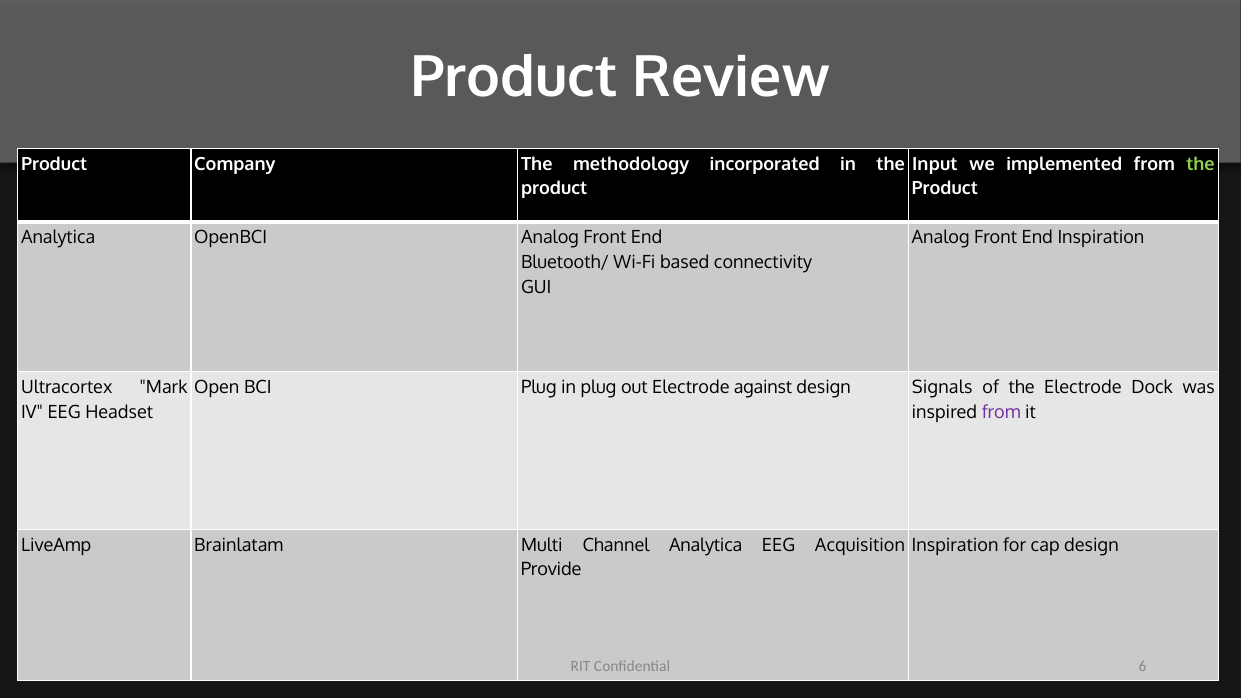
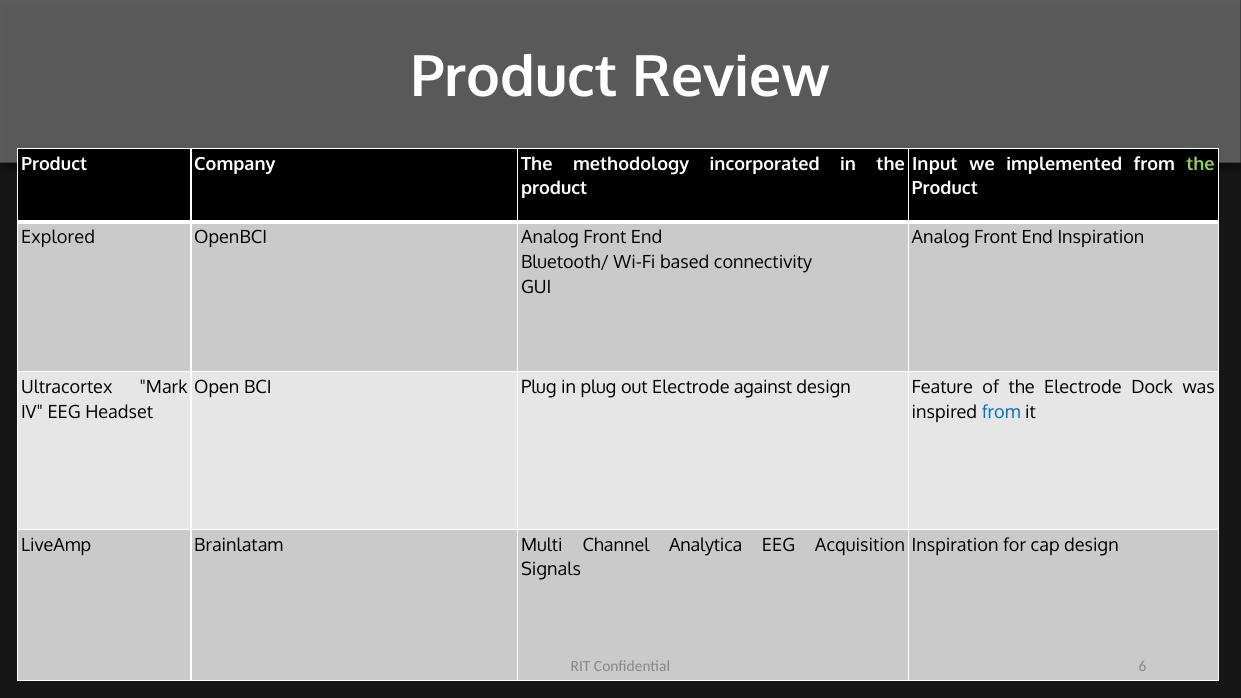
Analytica at (58, 238): Analytica -> Explored
Signals: Signals -> Feature
from at (1001, 412) colour: purple -> blue
Provide: Provide -> Signals
